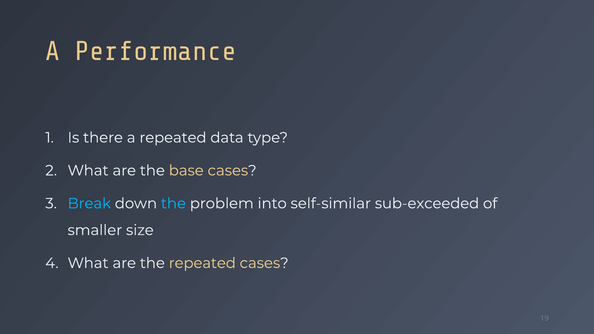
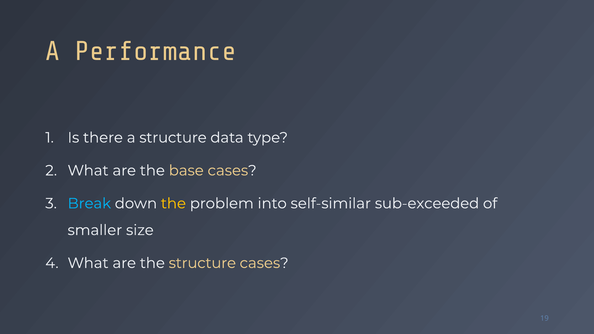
a repeated: repeated -> structure
the at (173, 204) colour: light blue -> yellow
the repeated: repeated -> structure
